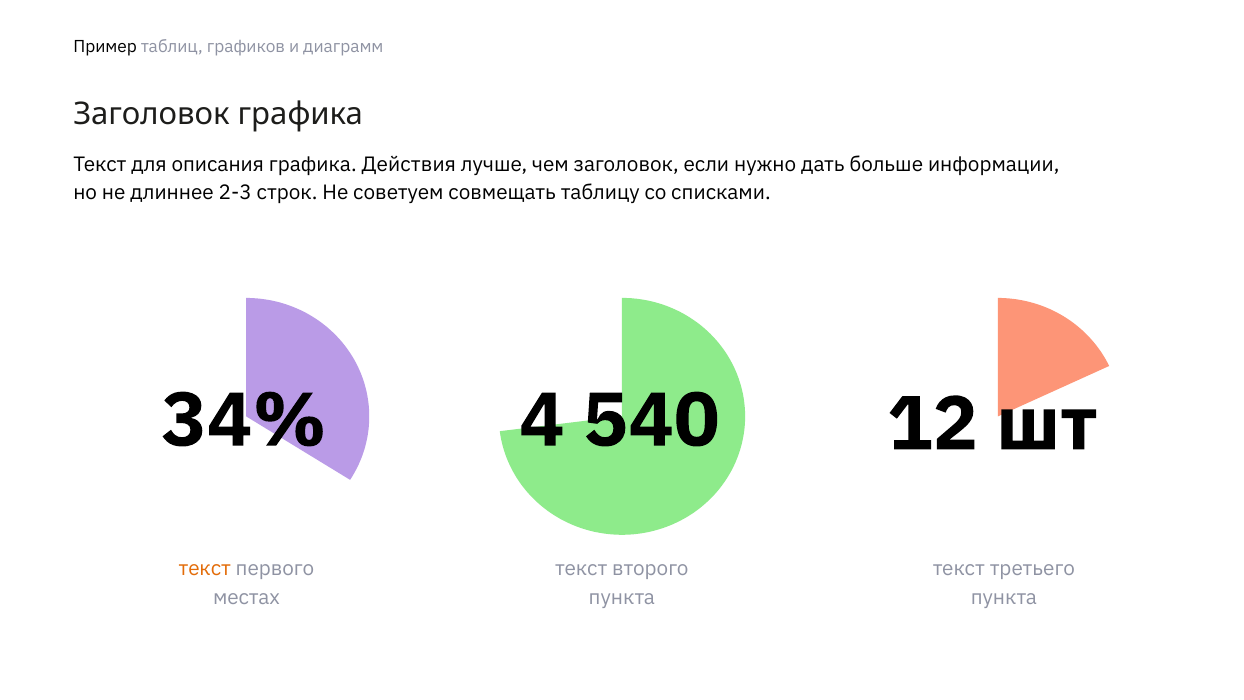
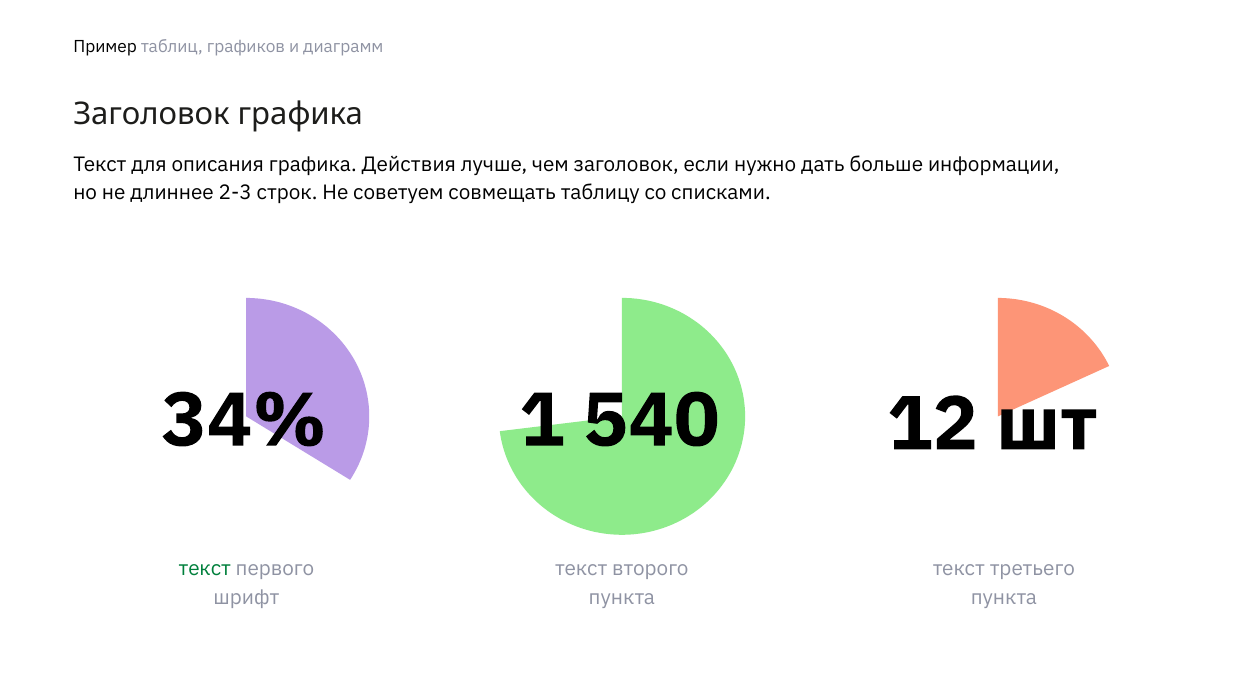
4: 4 -> 1
текст at (205, 569) colour: orange -> green
местах: местах -> шрифт
